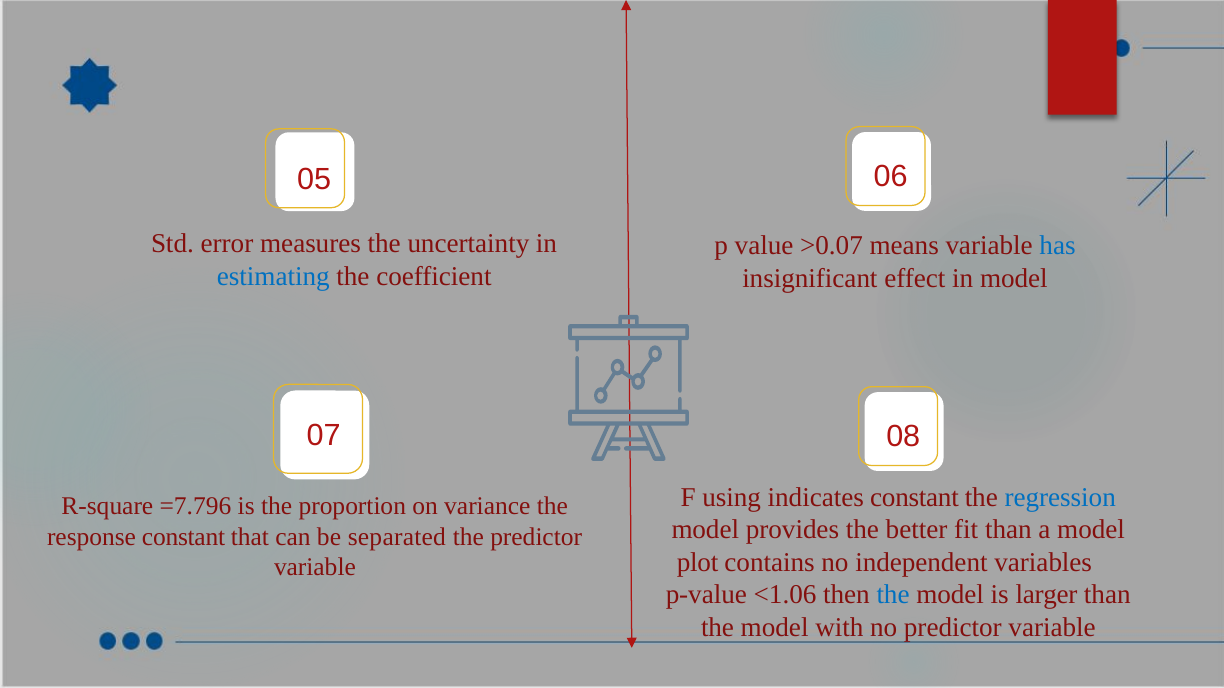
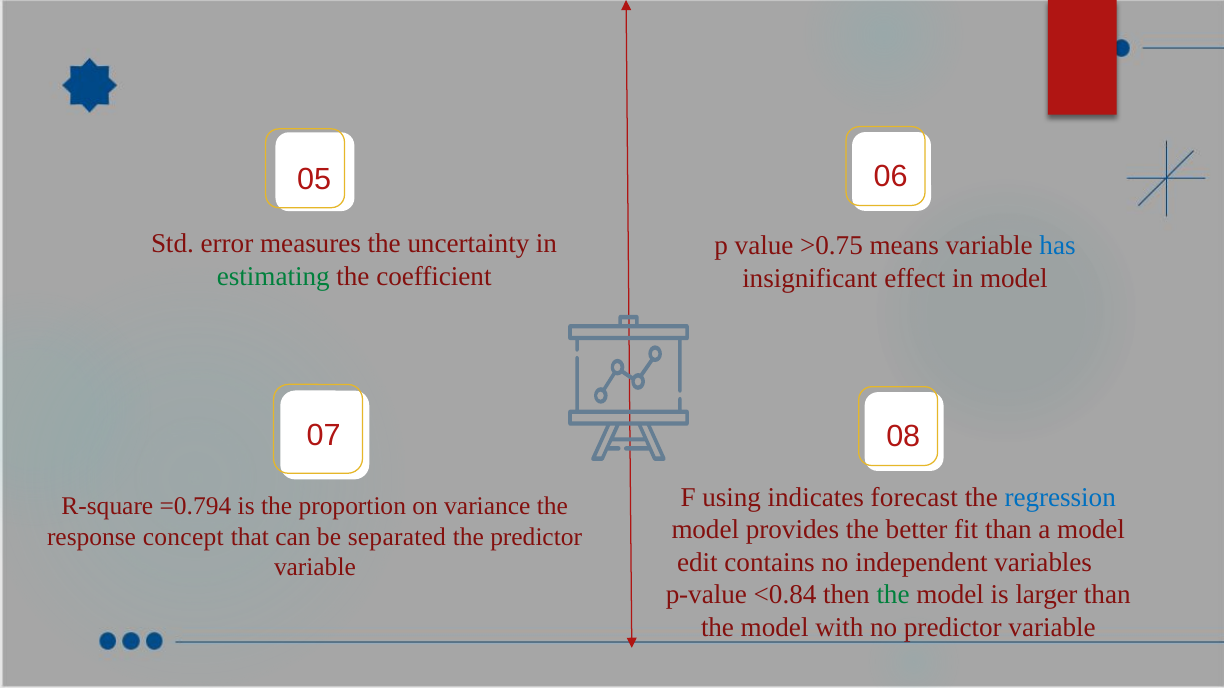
>0.07: >0.07 -> >0.75
estimating colour: blue -> green
indicates constant: constant -> forecast
=7.796: =7.796 -> =0.794
response constant: constant -> concept
plot: plot -> edit
<1.06: <1.06 -> <0.84
the at (893, 595) colour: blue -> green
